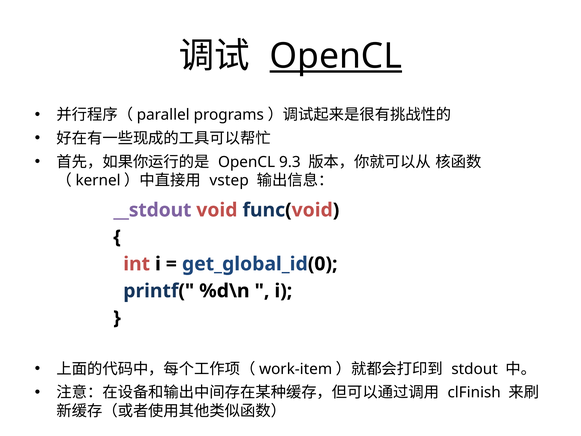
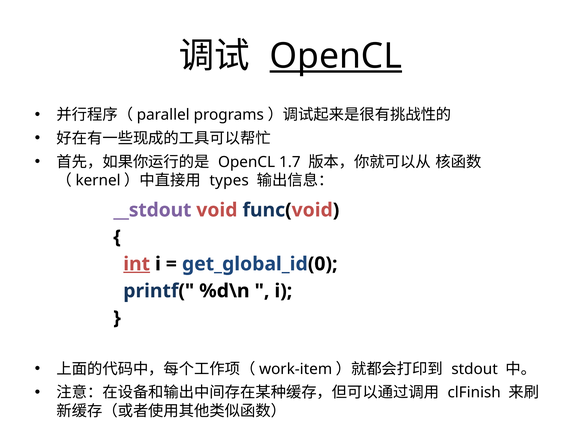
9.3: 9.3 -> 1.7
vstep: vstep -> types
int underline: none -> present
